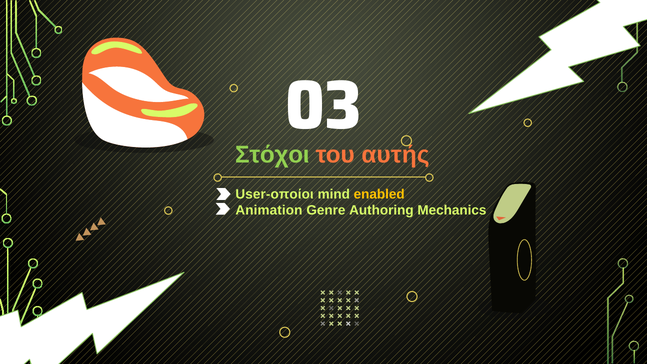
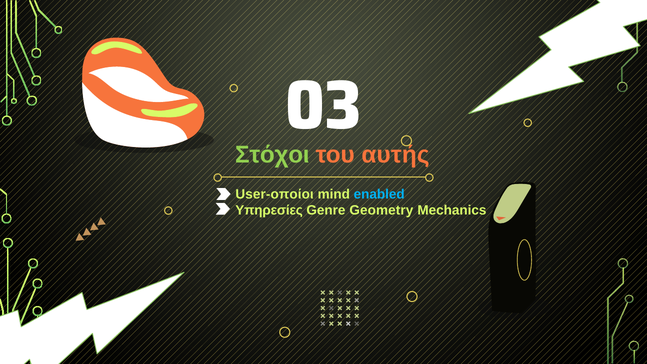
enabled colour: yellow -> light blue
Animation: Animation -> Υπηρεσίες
Authoring: Authoring -> Geometry
